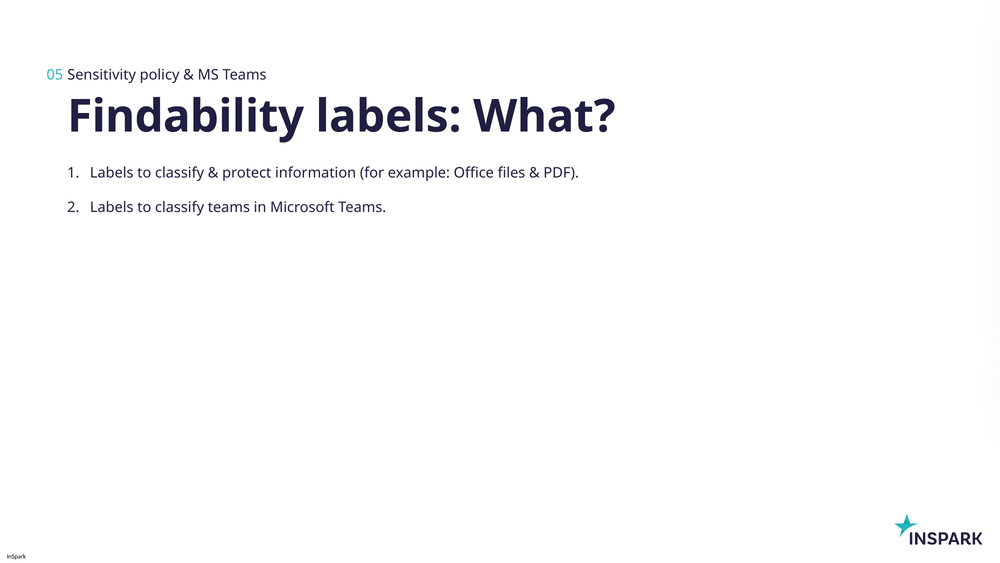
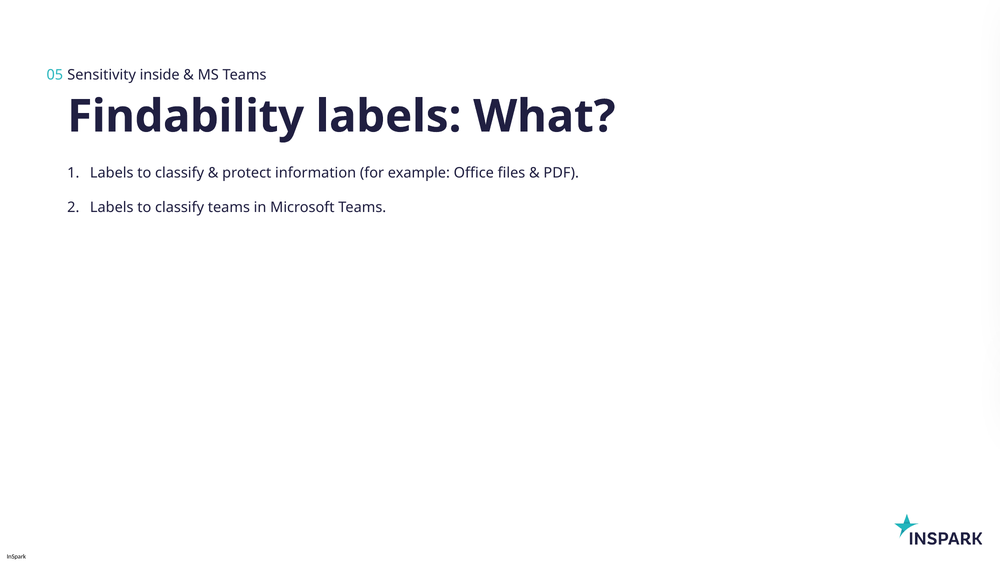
policy: policy -> inside
